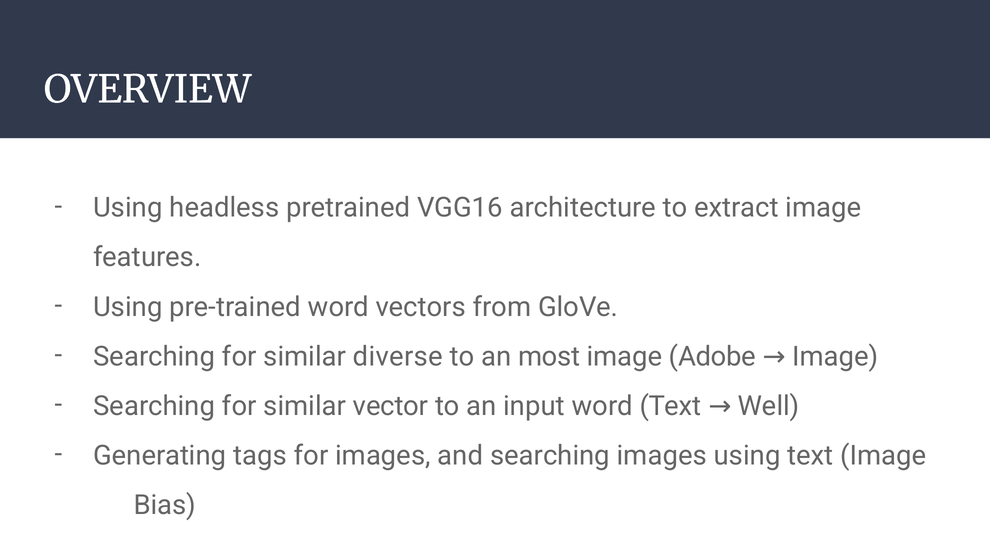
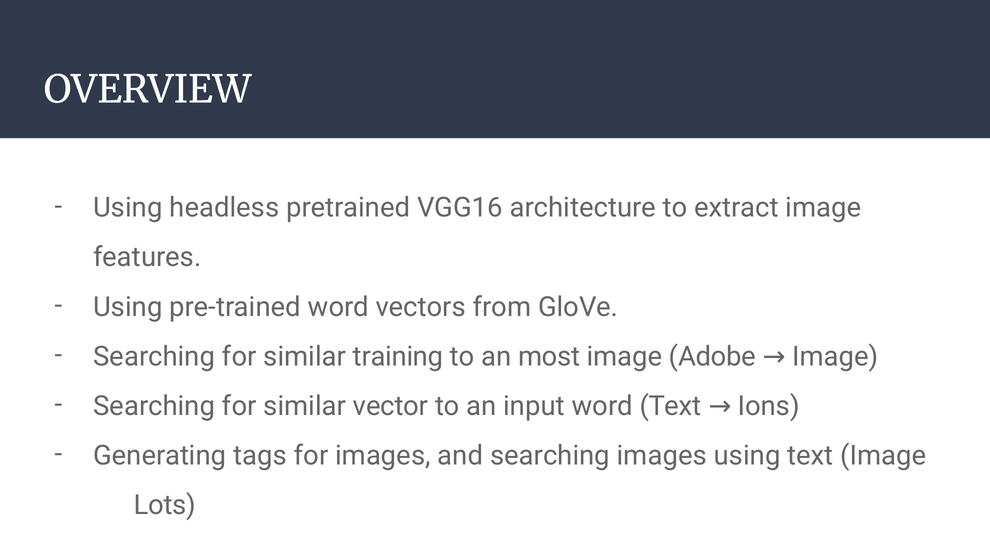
diverse: diverse -> training
Well: Well -> Ions
Bias: Bias -> Lots
